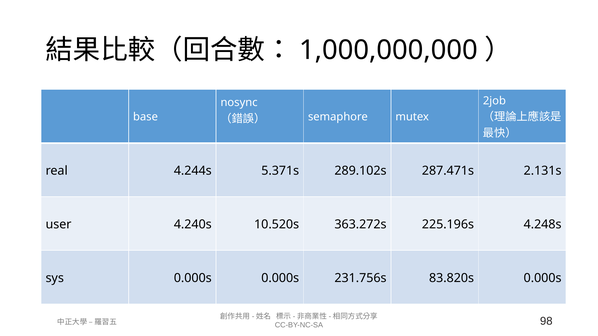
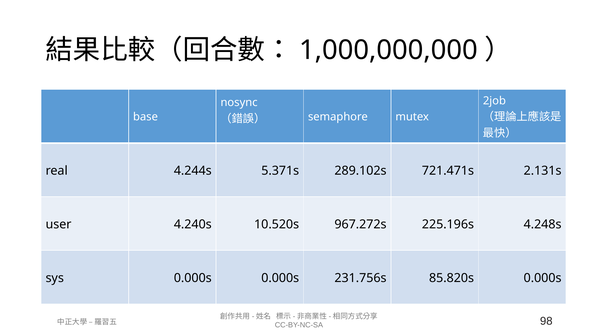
287.471s: 287.471s -> 721.471s
363.272s: 363.272s -> 967.272s
83.820s: 83.820s -> 85.820s
